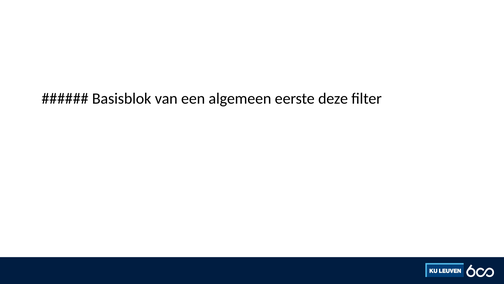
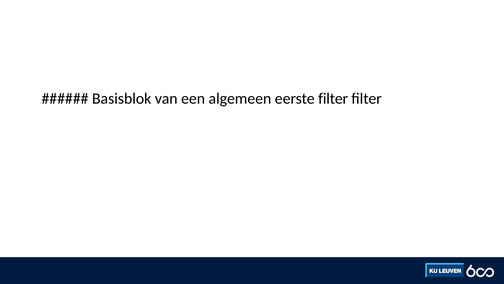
eerste deze: deze -> filter
